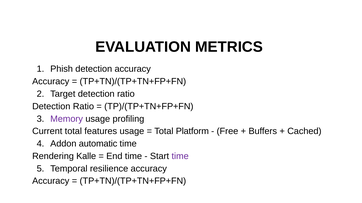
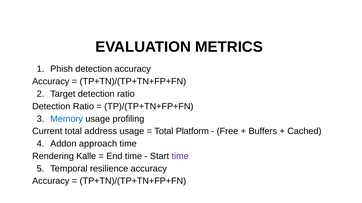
Memory colour: purple -> blue
features: features -> address
automatic: automatic -> approach
